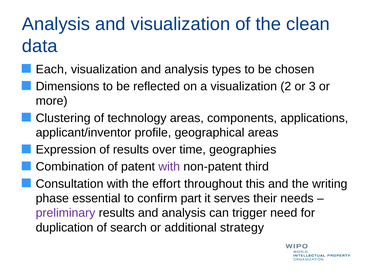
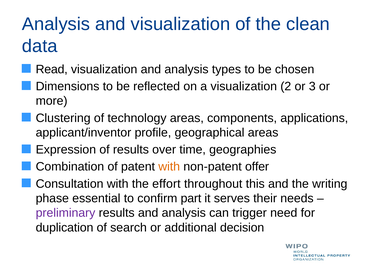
Each: Each -> Read
with at (169, 167) colour: purple -> orange
third: third -> offer
strategy: strategy -> decision
